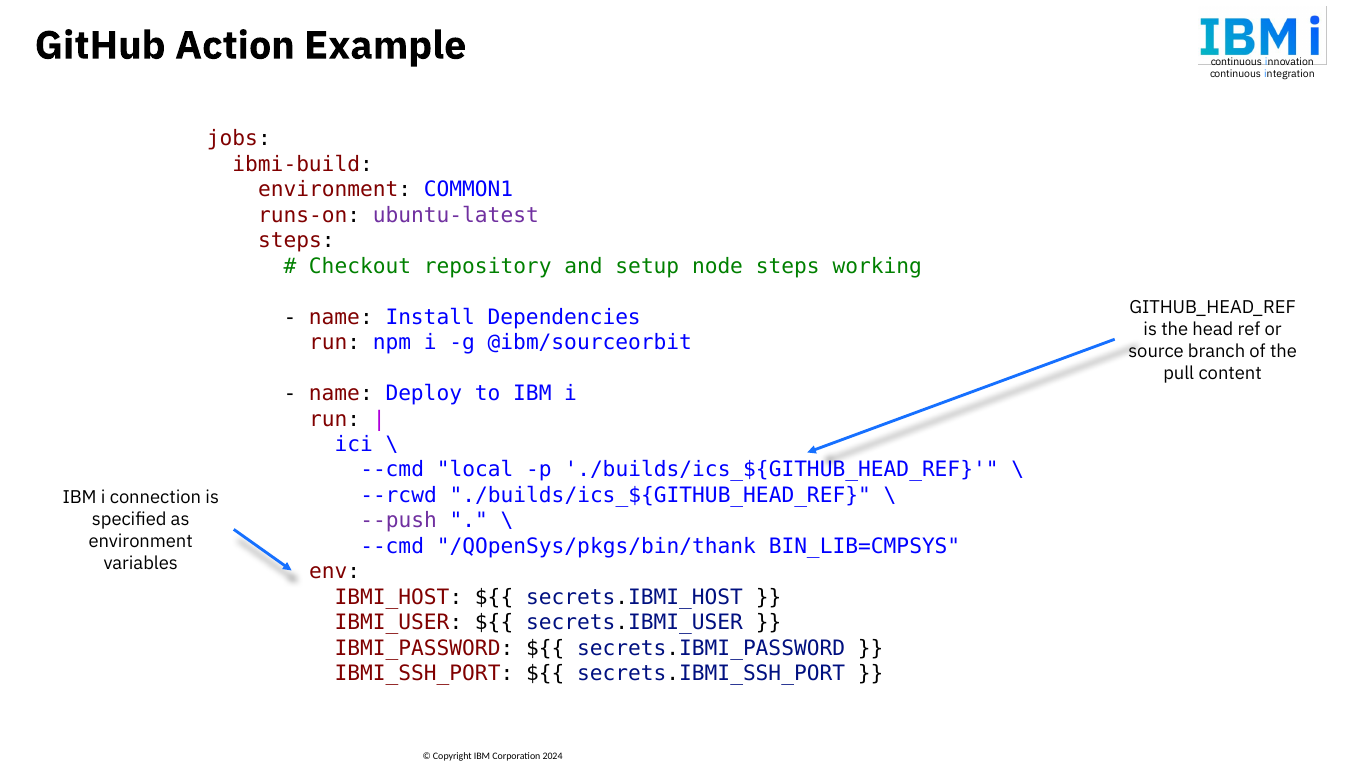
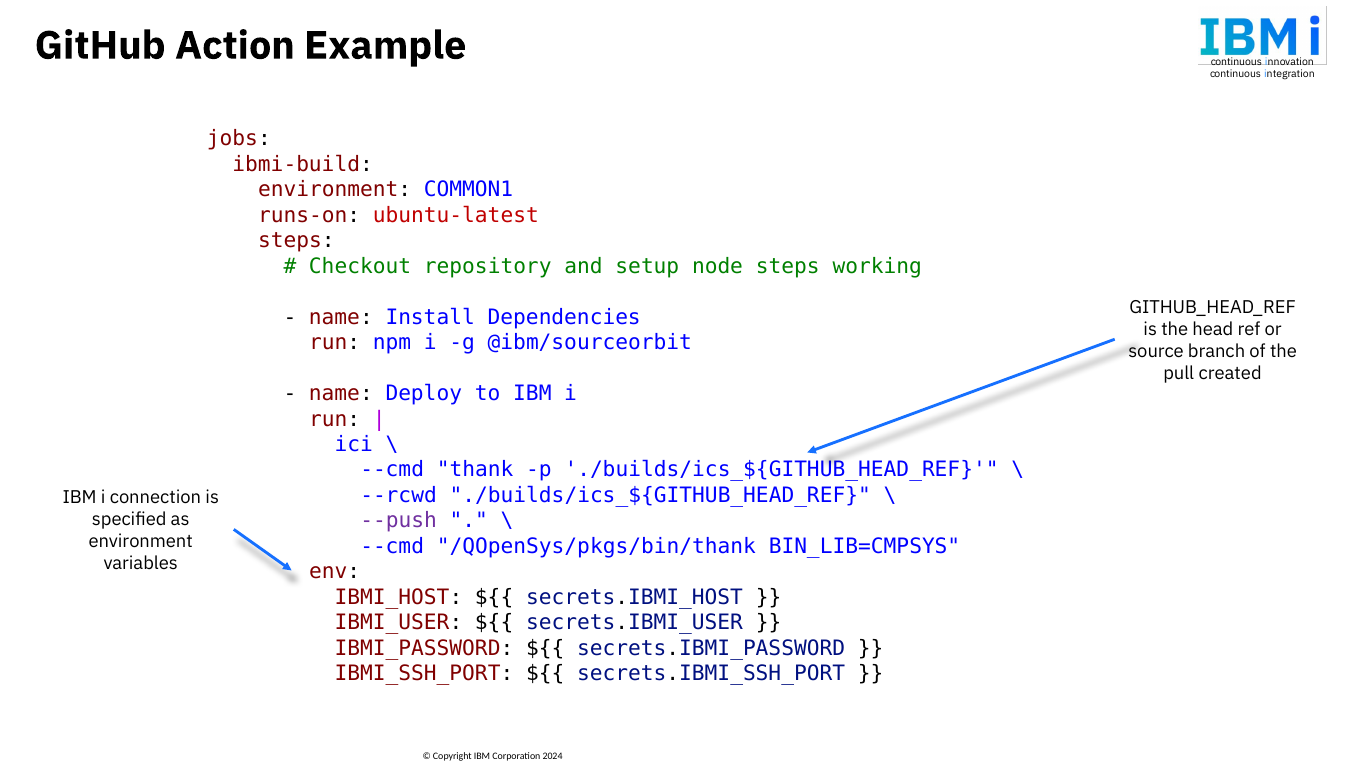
ubuntu-latest colour: purple -> red
content: content -> created
local: local -> thank
